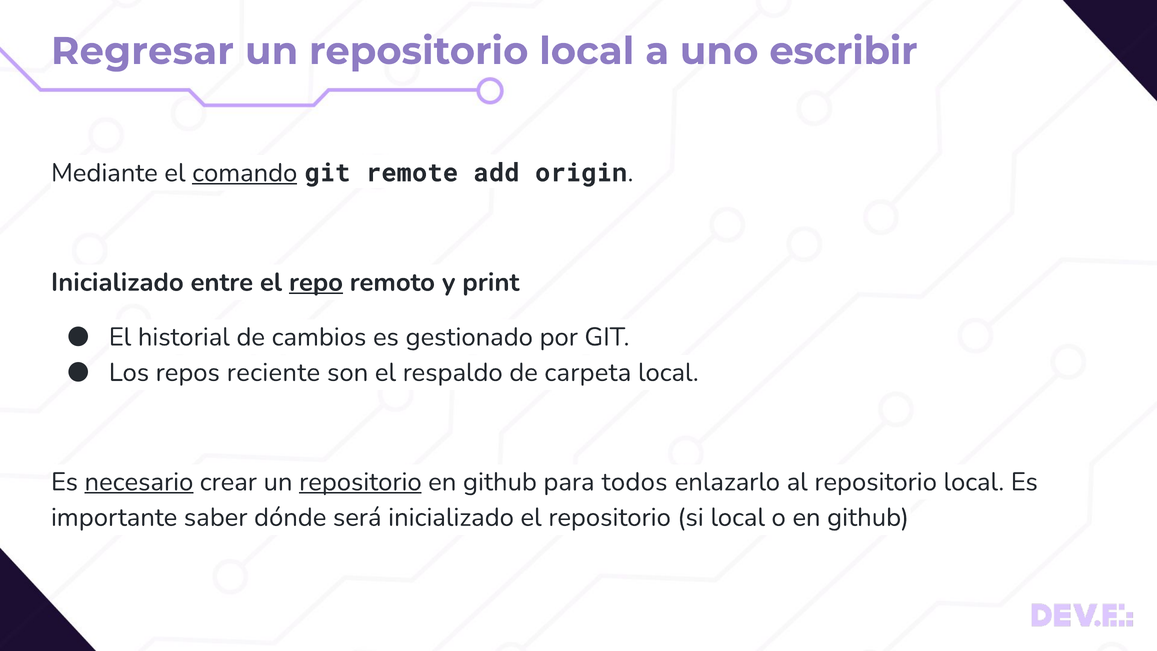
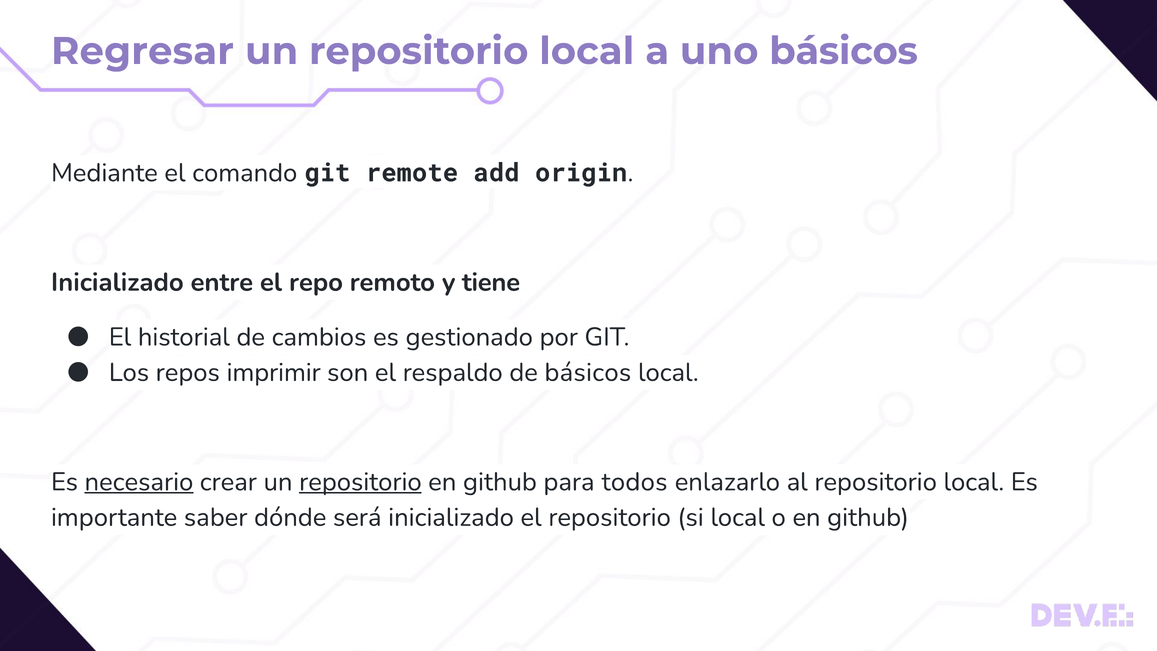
uno escribir: escribir -> básicos
comando underline: present -> none
repo underline: present -> none
print: print -> tiene
reciente: reciente -> imprimir
de carpeta: carpeta -> básicos
